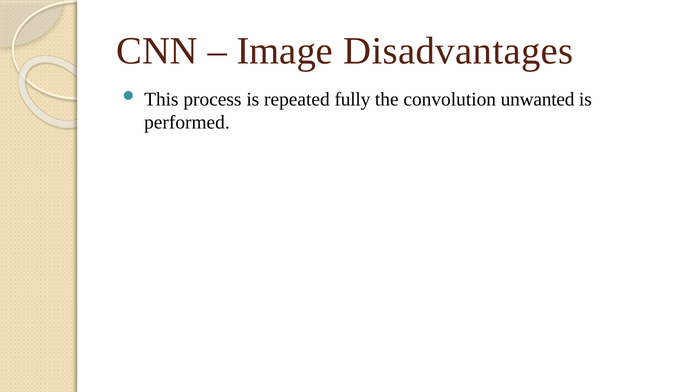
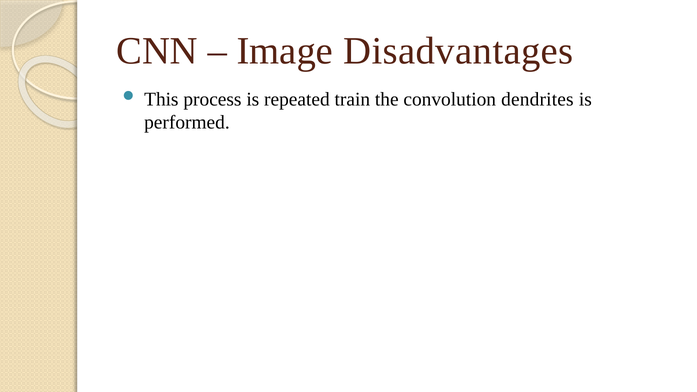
fully: fully -> train
unwanted: unwanted -> dendrites
